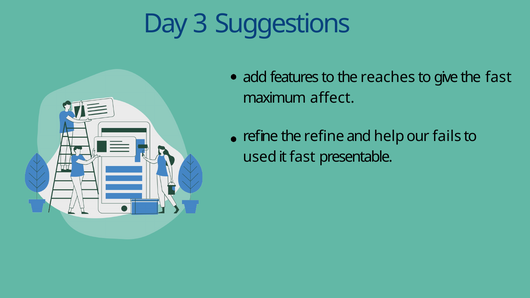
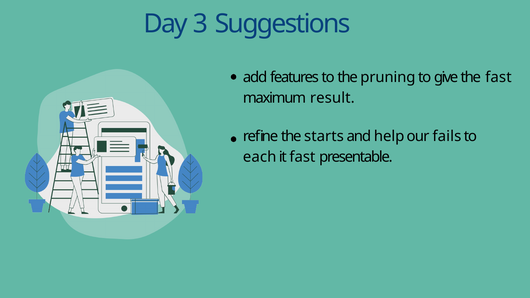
reaches: reaches -> pruning
affect: affect -> result
the refine: refine -> starts
used: used -> each
